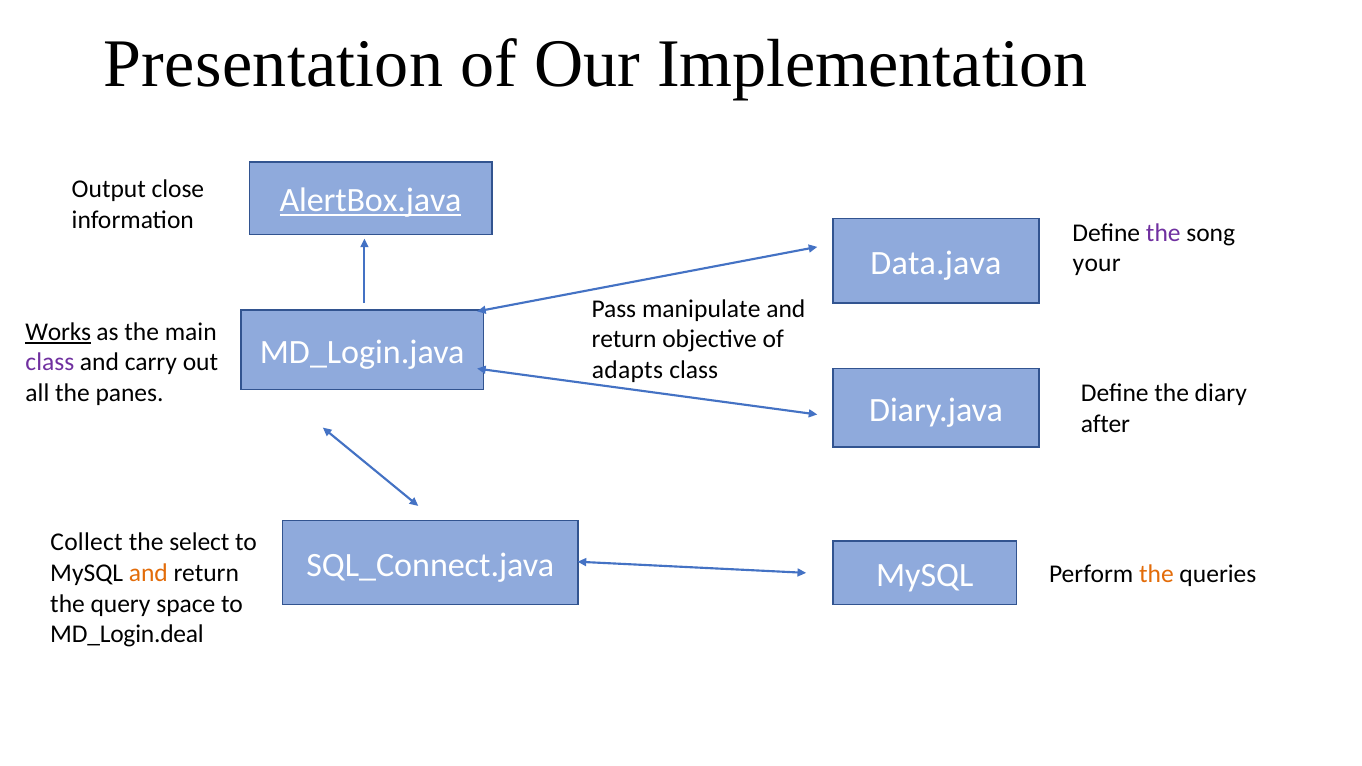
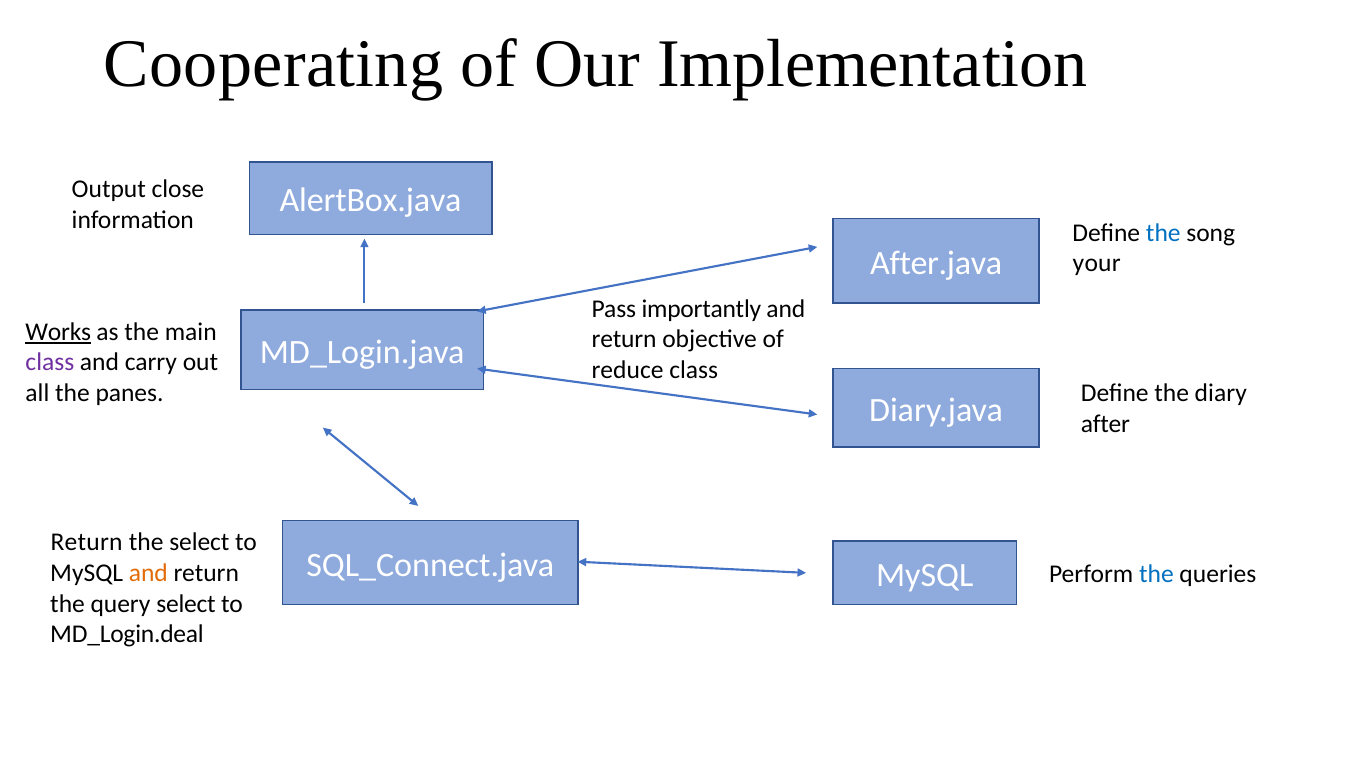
Presentation: Presentation -> Cooperating
AlertBox.java underline: present -> none
the at (1163, 233) colour: purple -> blue
Data.java: Data.java -> After.java
manipulate: manipulate -> importantly
adapts: adapts -> reduce
Collect at (87, 542): Collect -> Return
the at (1156, 574) colour: orange -> blue
query space: space -> select
